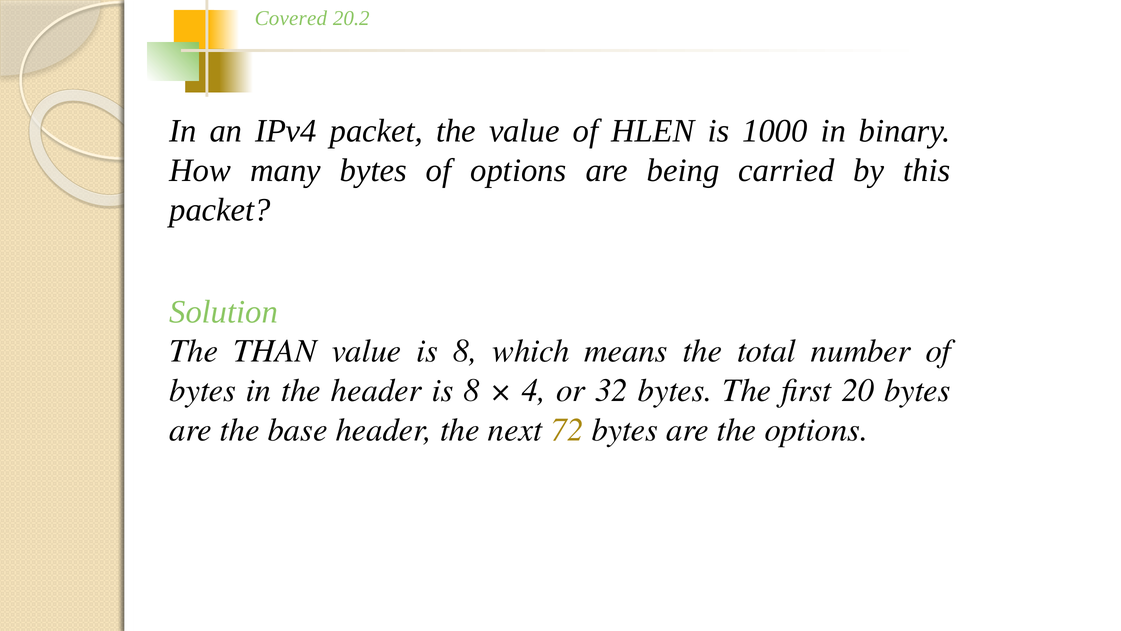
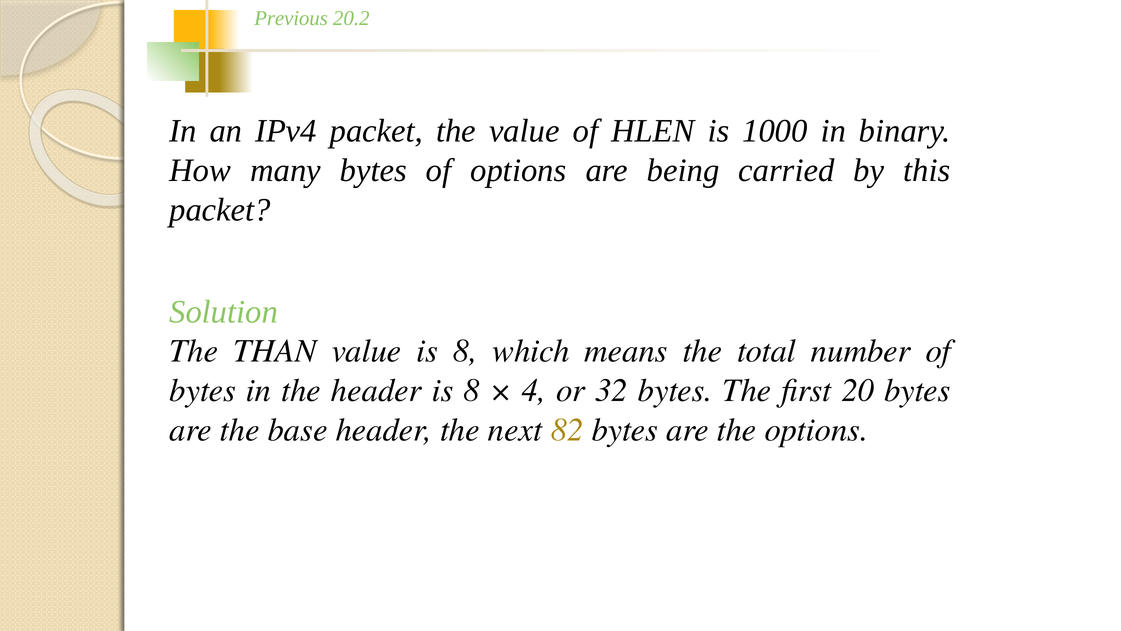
Covered: Covered -> Previous
72: 72 -> 82
